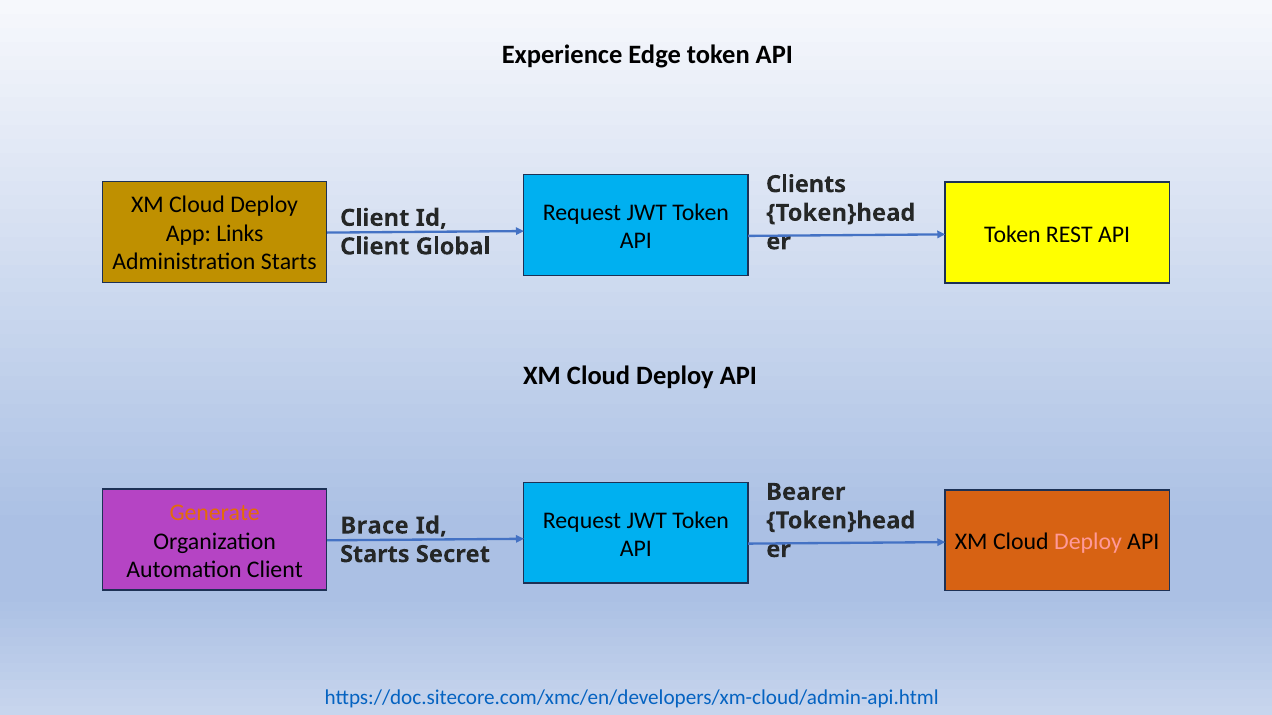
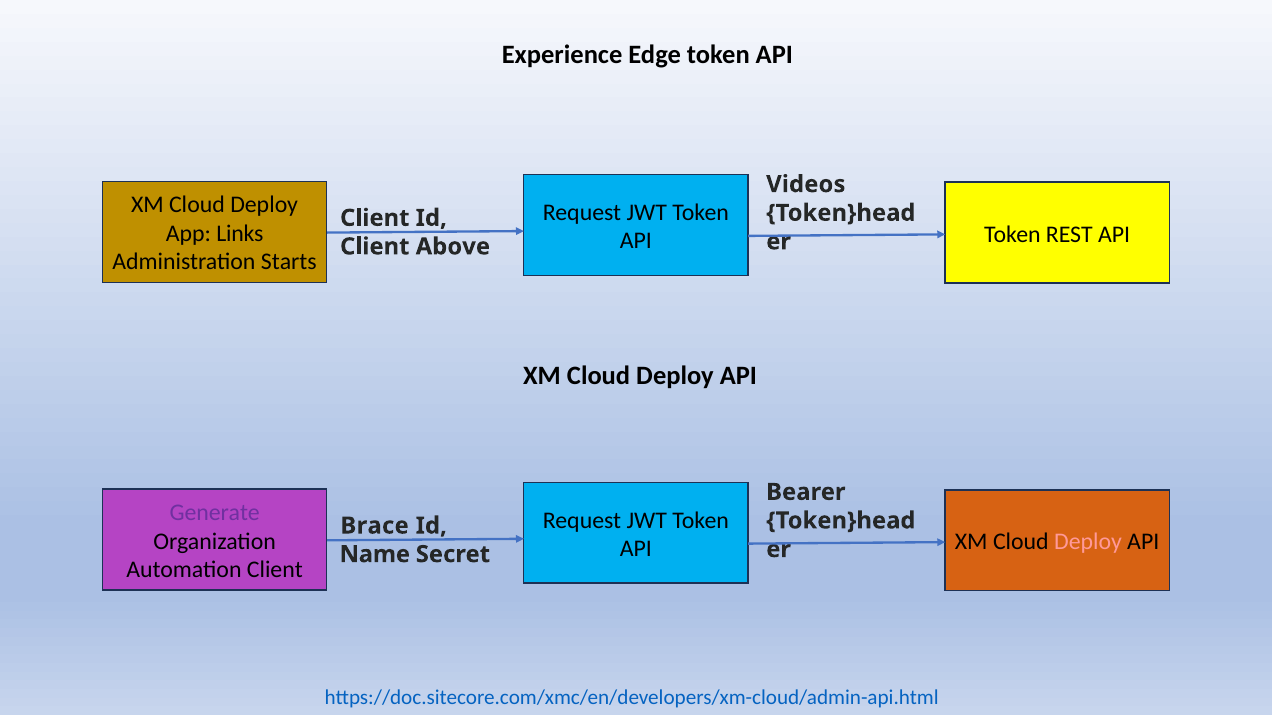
Clients: Clients -> Videos
Global: Global -> Above
Generate colour: orange -> purple
Starts at (375, 555): Starts -> Name
